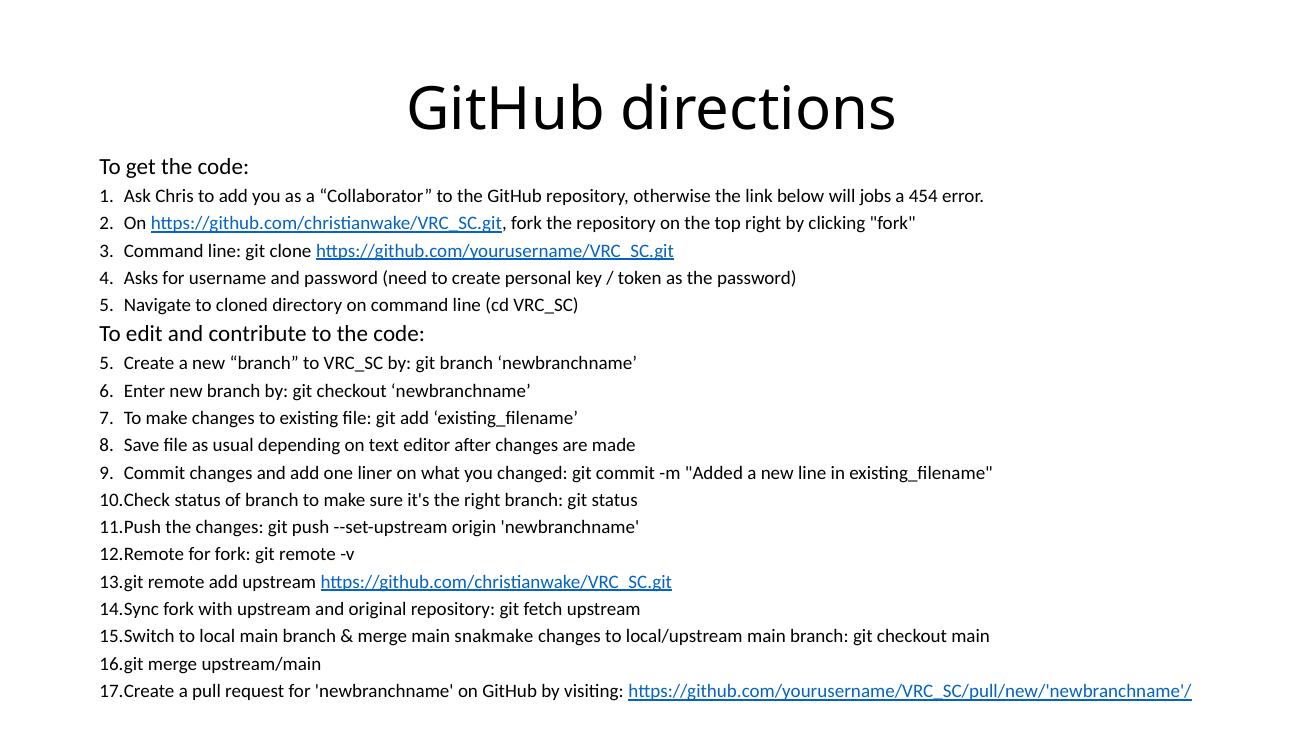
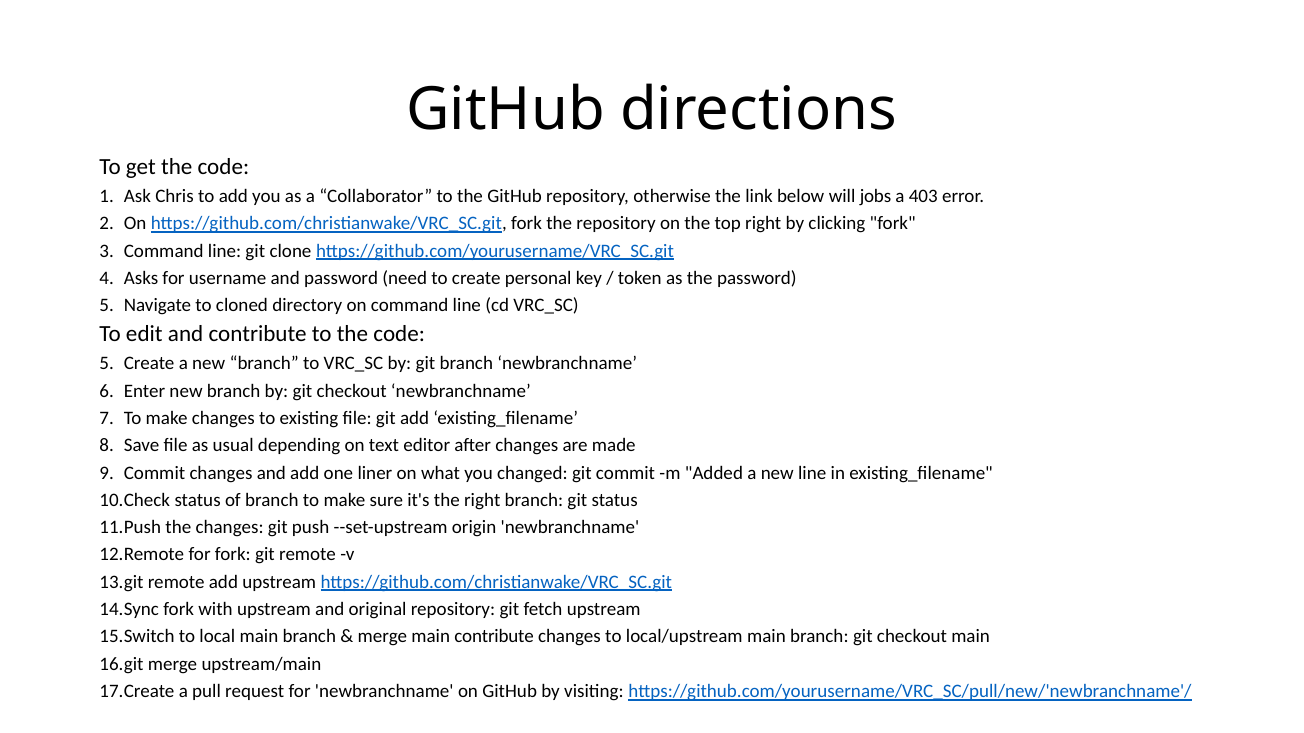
454: 454 -> 403
main snakmake: snakmake -> contribute
